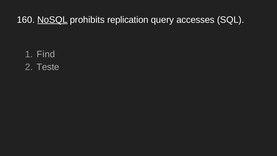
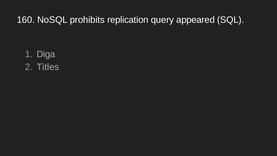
NoSQL underline: present -> none
accesses: accesses -> appeared
Find: Find -> Diga
Teste: Teste -> Titles
